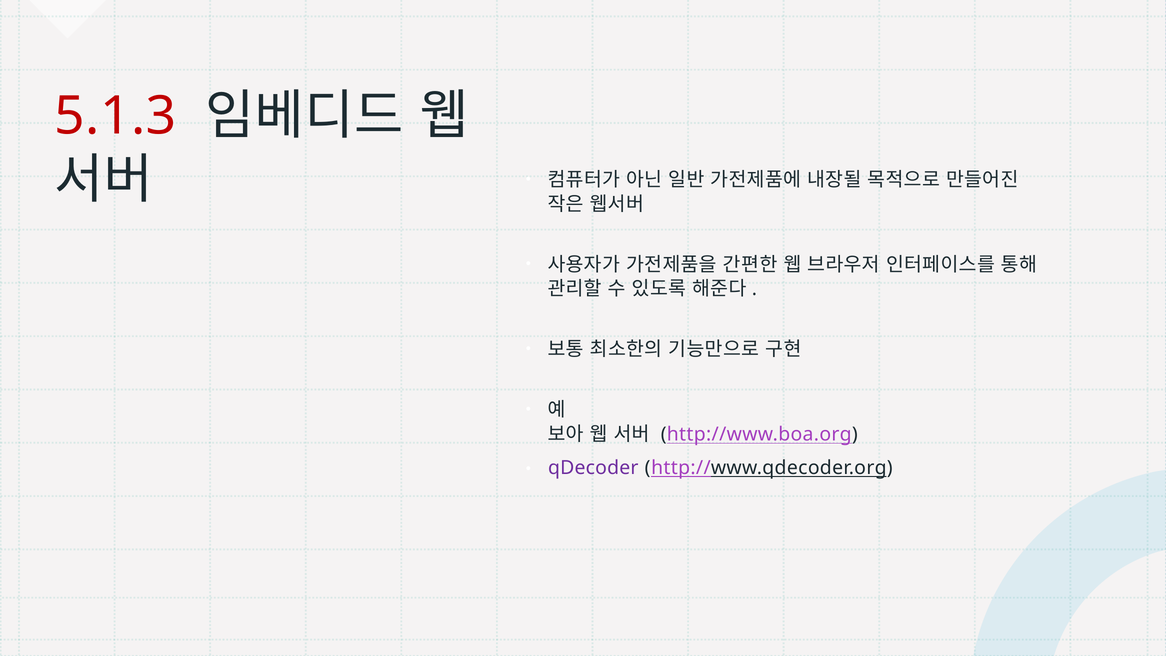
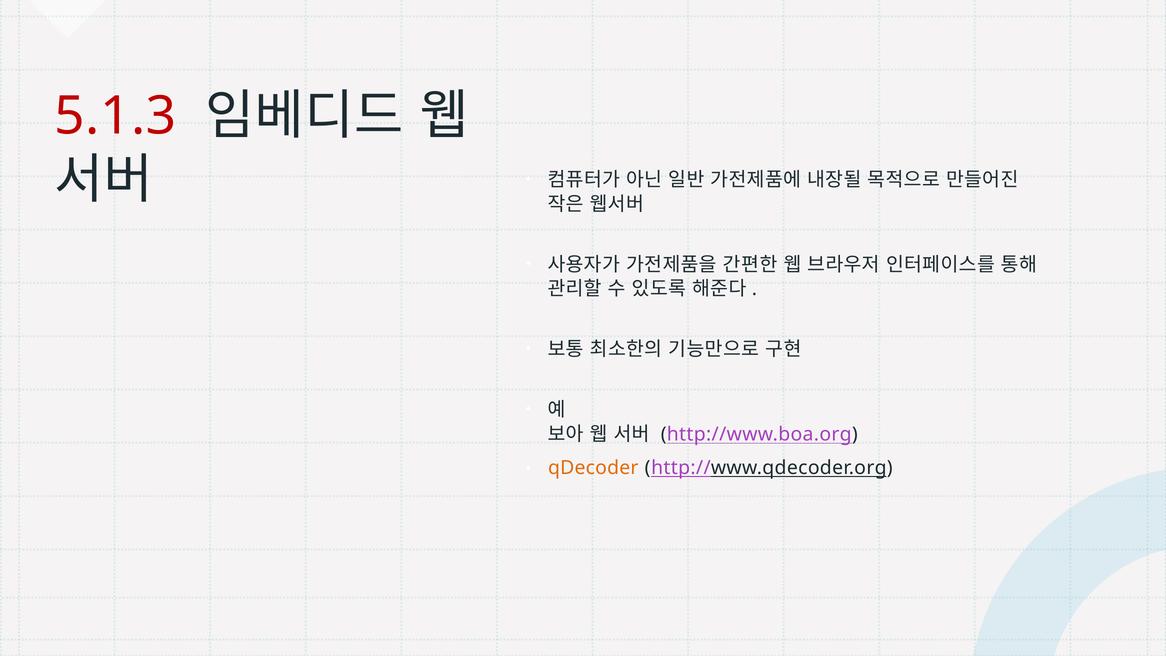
qDecoder colour: purple -> orange
